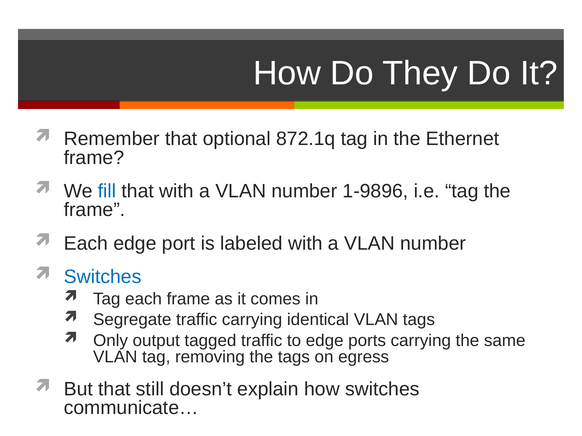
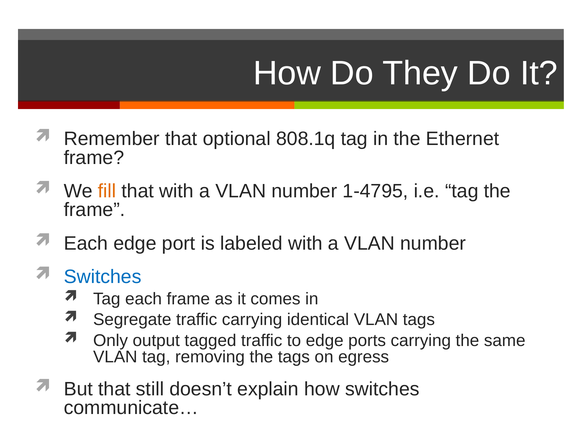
872.1q: 872.1q -> 808.1q
fill colour: blue -> orange
1-9896: 1-9896 -> 1-4795
